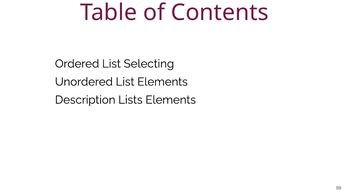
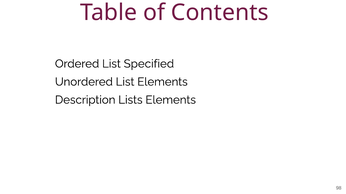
Selecting: Selecting -> Specified
